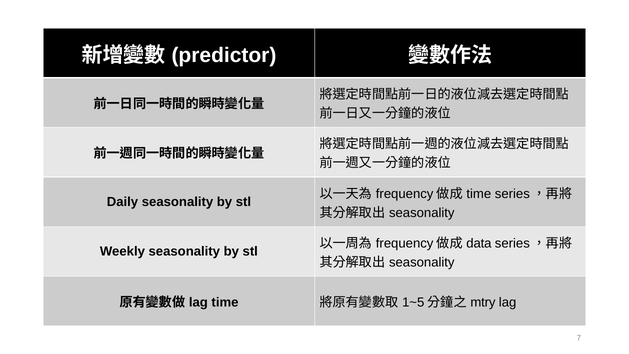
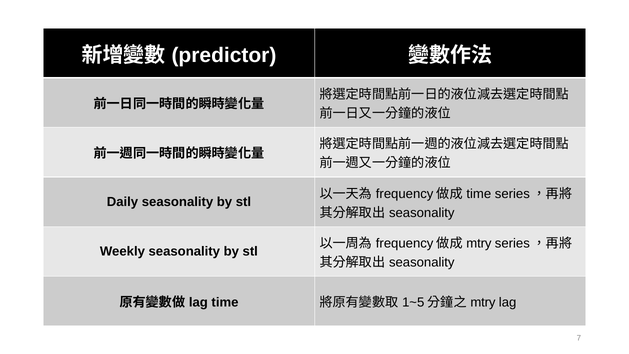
data at (479, 243): data -> mtry
